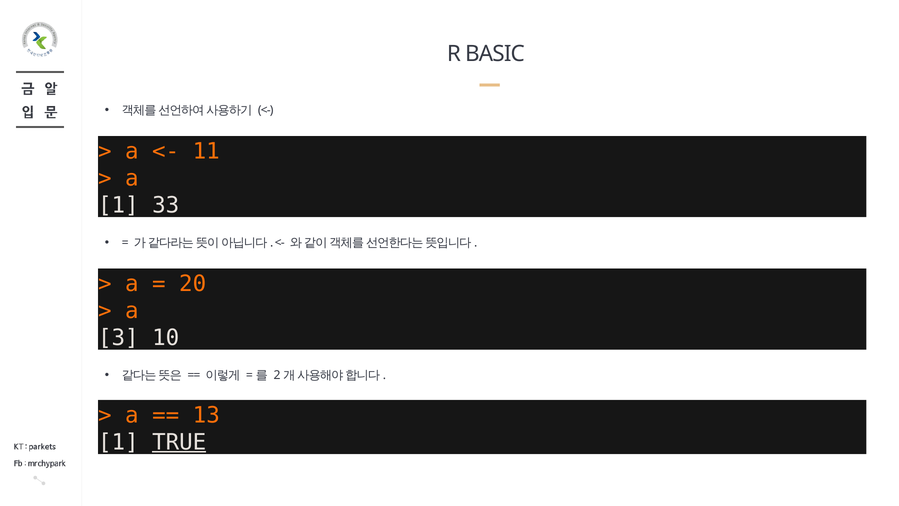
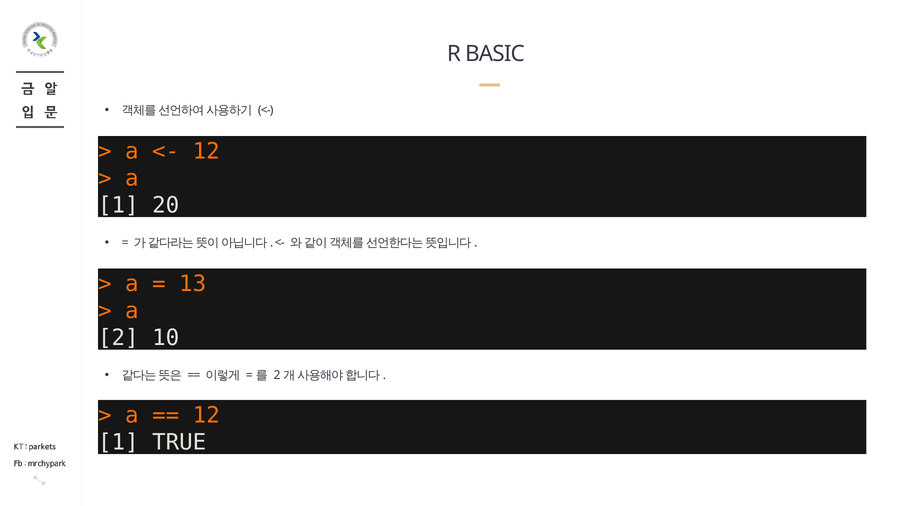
11 at (206, 151): 11 -> 12
33: 33 -> 20
20: 20 -> 13
3: 3 -> 2
13 at (206, 415): 13 -> 12
TRUE underline: present -> none
